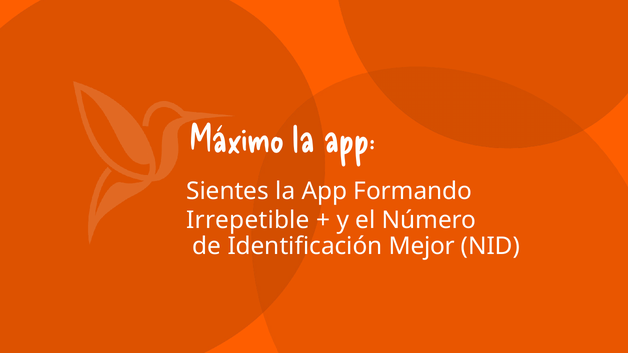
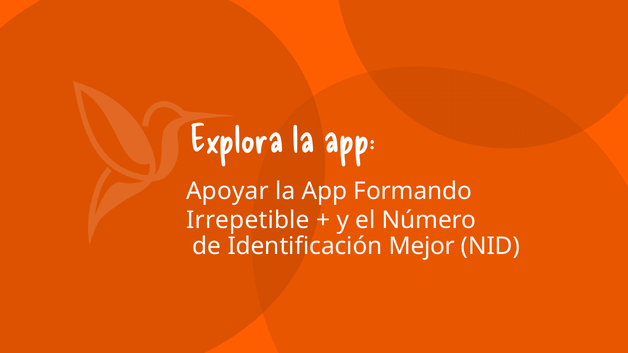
Máximo: Máximo -> Explora
Sientes: Sientes -> Apoyar
